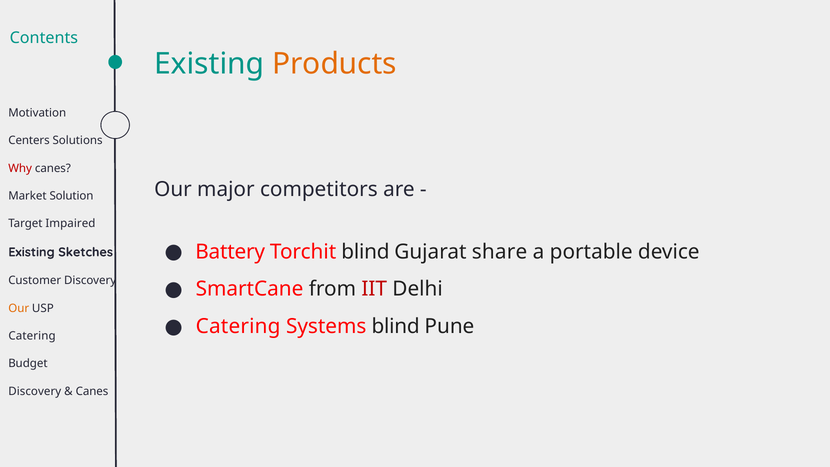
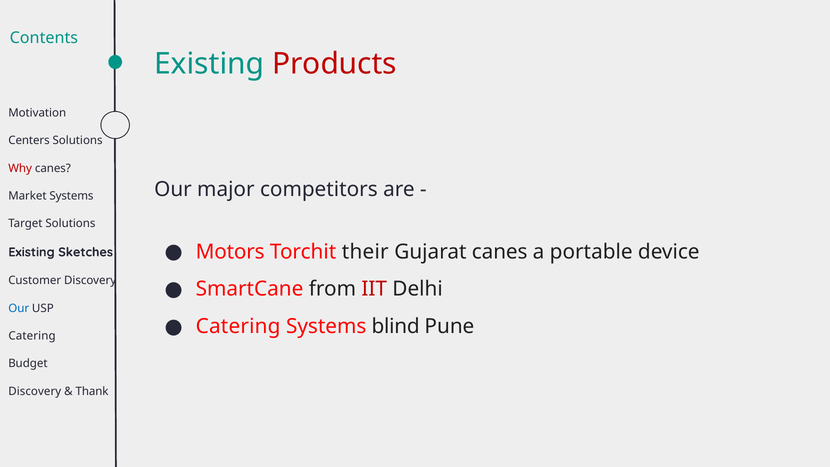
Products colour: orange -> red
Market Solution: Solution -> Systems
Target Impaired: Impaired -> Solutions
Battery: Battery -> Motors
Torchit blind: blind -> their
Gujarat share: share -> canes
Our at (19, 308) colour: orange -> blue
Canes at (92, 391): Canes -> Thank
